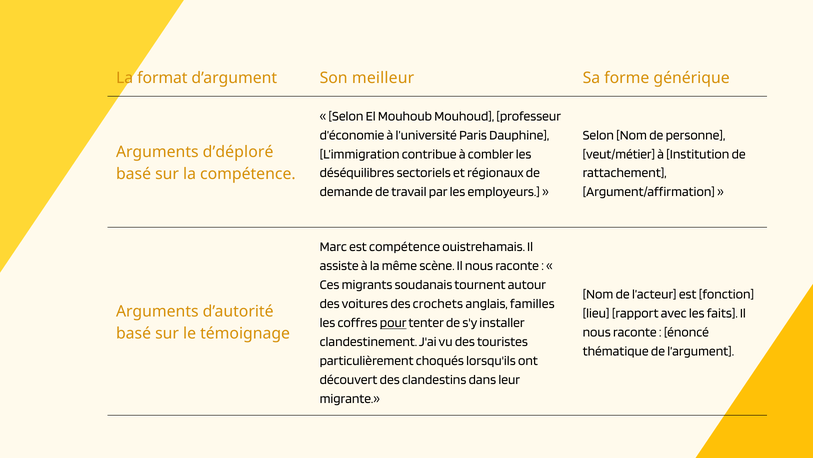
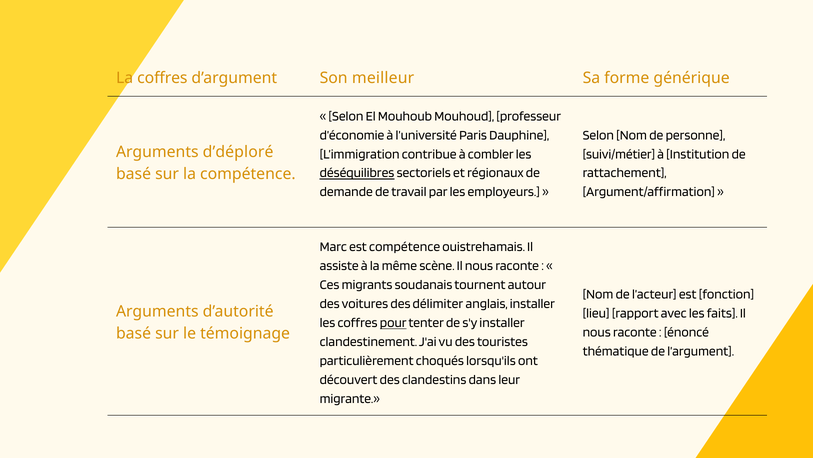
La format: format -> coffres
veut/métier: veut/métier -> suivi/métier
déséquilibres underline: none -> present
crochets: crochets -> délimiter
anglais familles: familles -> installer
